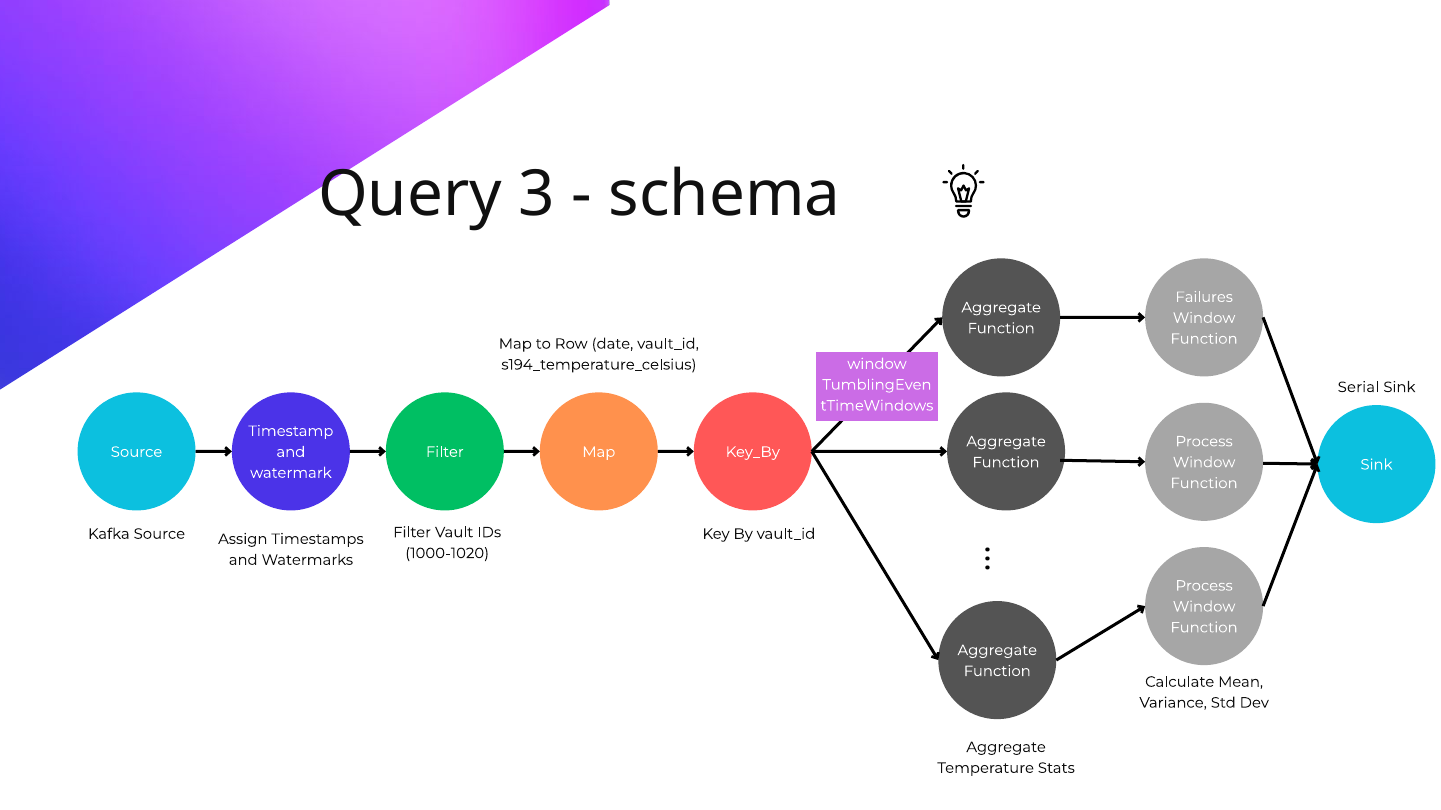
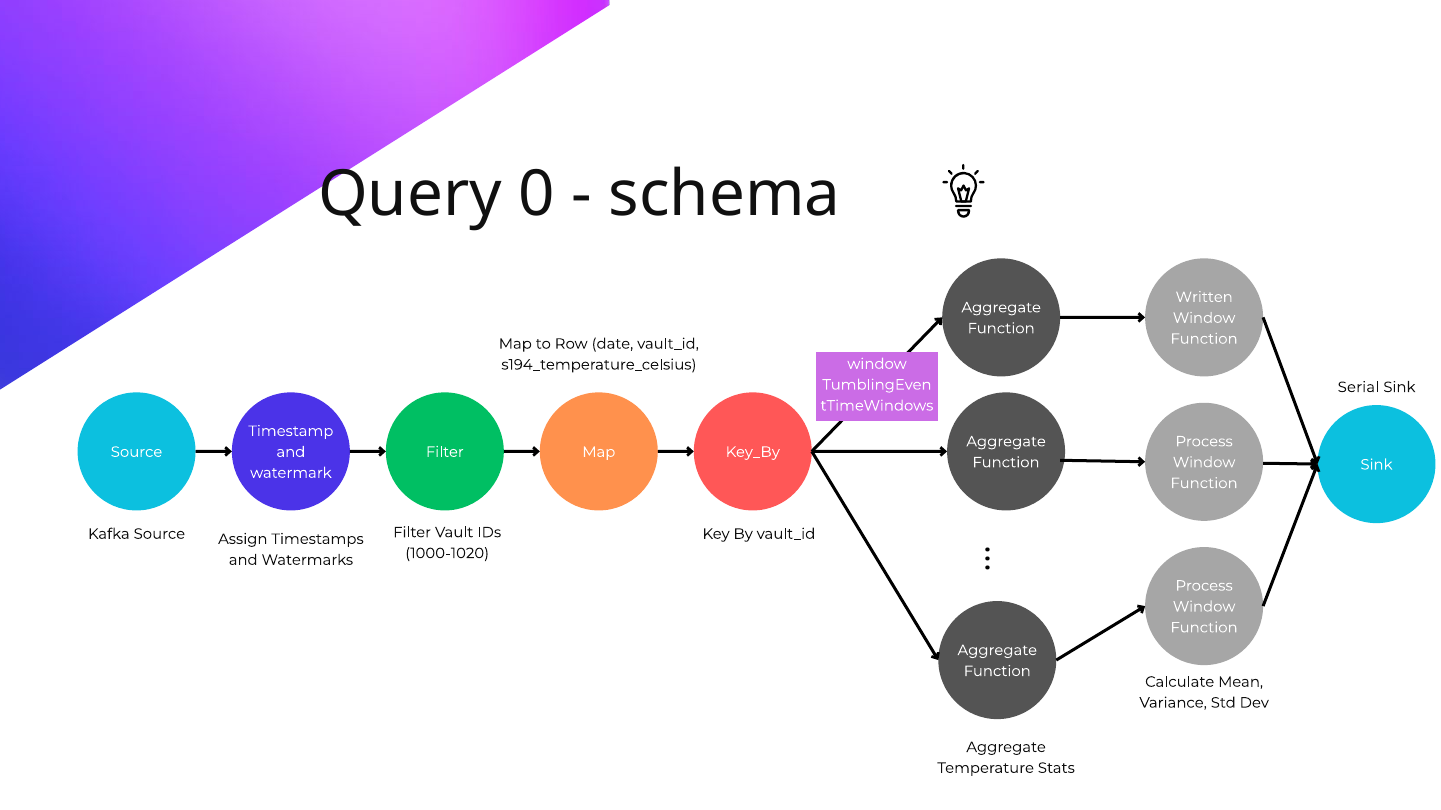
3: 3 -> 0
Failures: Failures -> Written
